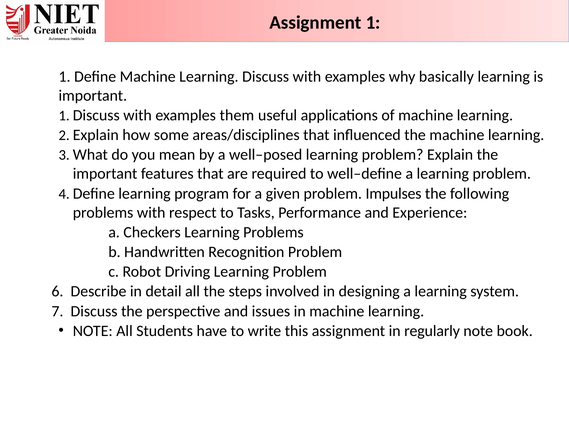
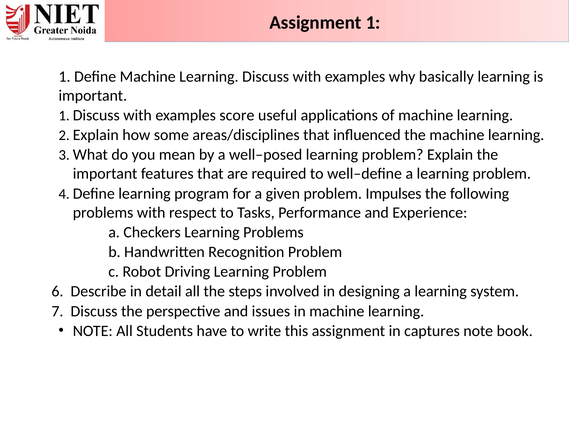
them: them -> score
regularly: regularly -> captures
